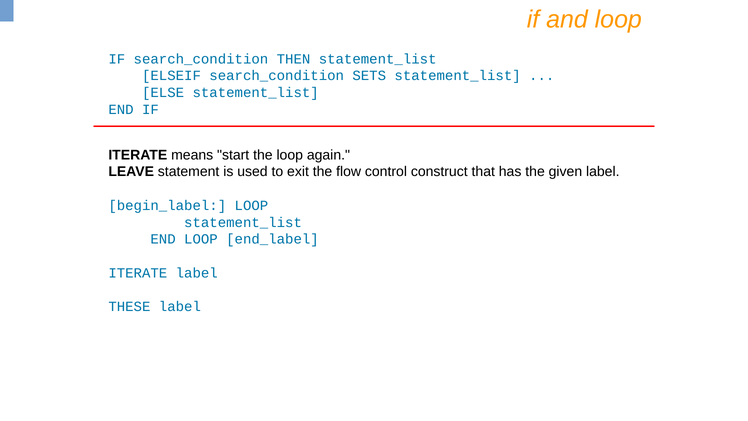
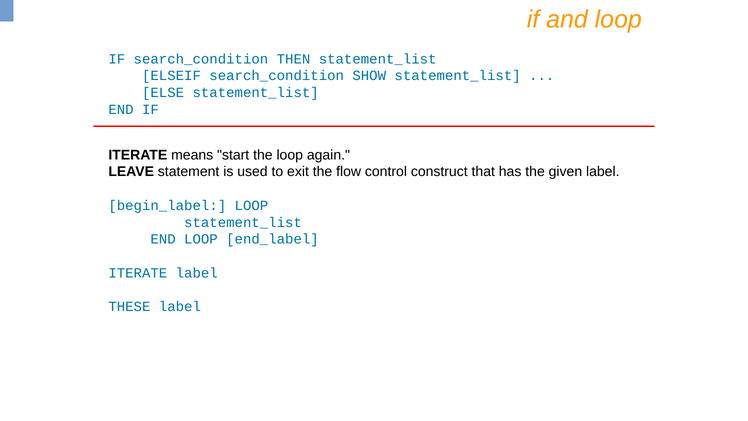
SETS: SETS -> SHOW
